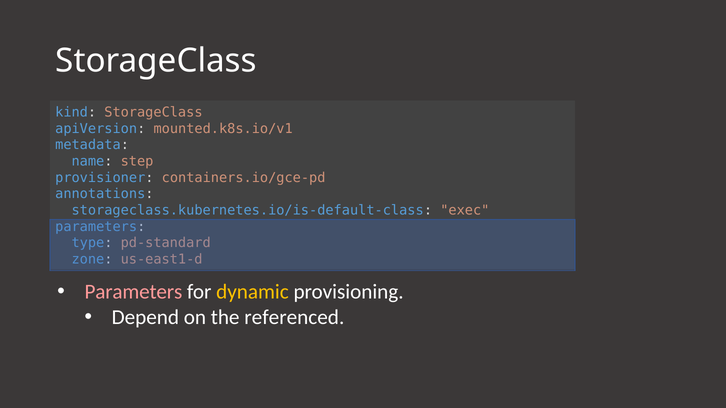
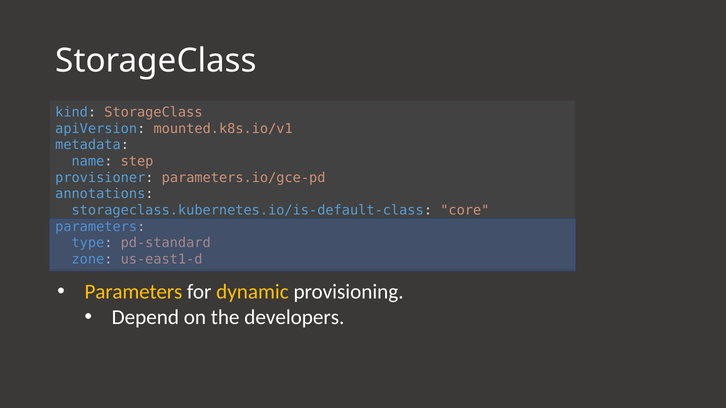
containers.io/gce-pd: containers.io/gce-pd -> parameters.io/gce-pd
exec: exec -> core
Parameters at (133, 292) colour: pink -> yellow
referenced: referenced -> developers
